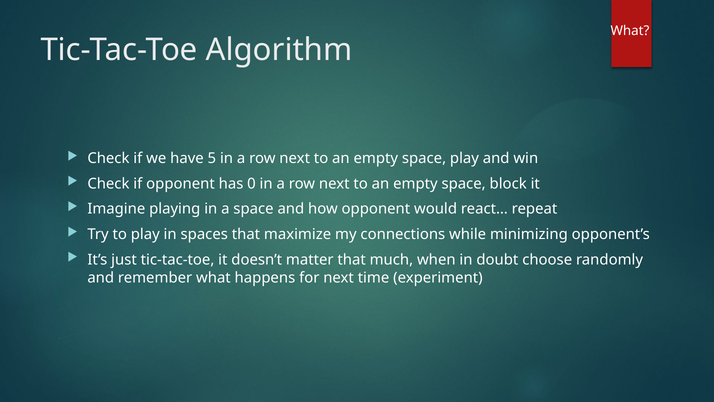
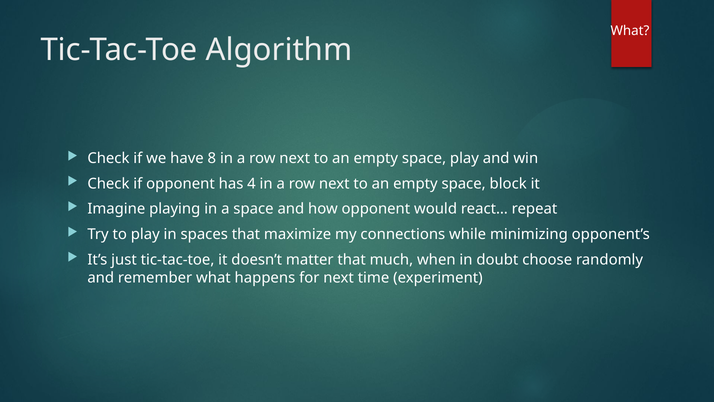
5: 5 -> 8
0: 0 -> 4
